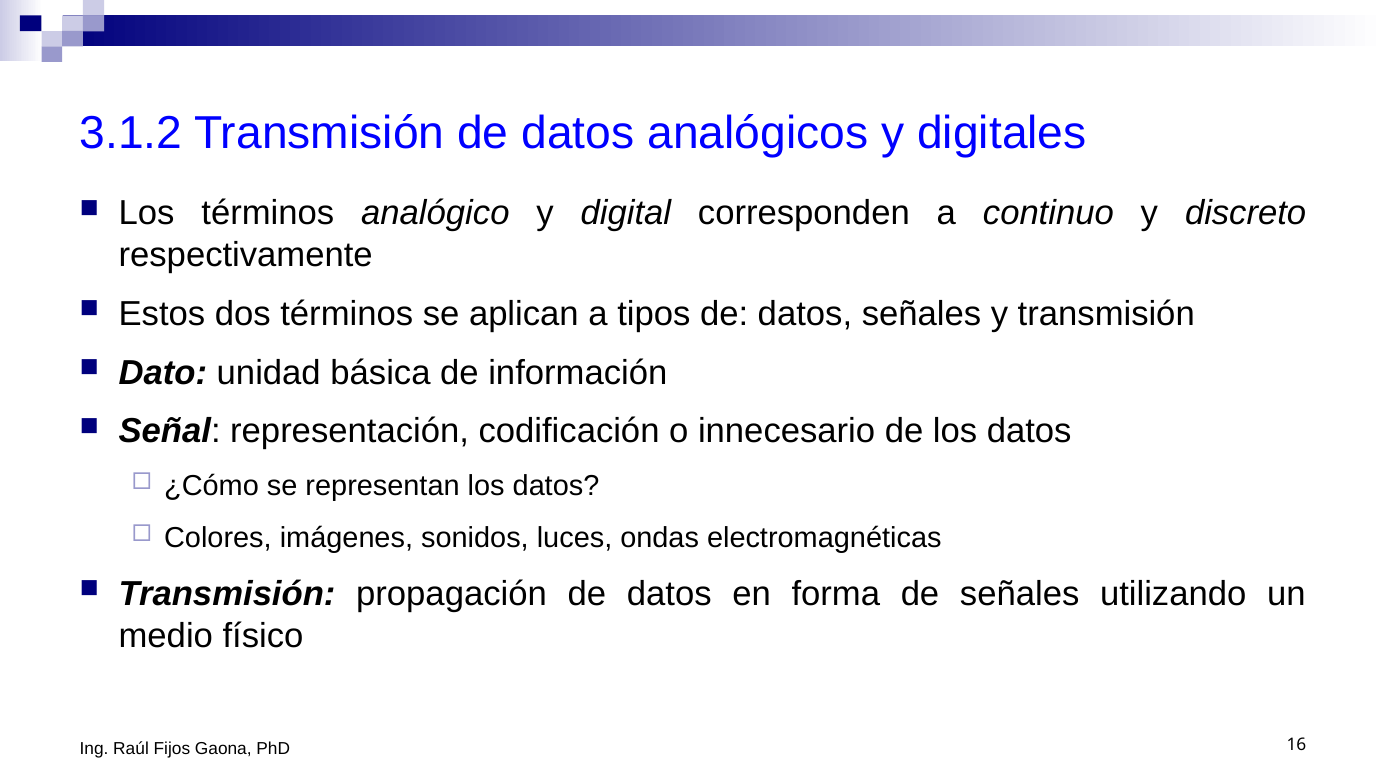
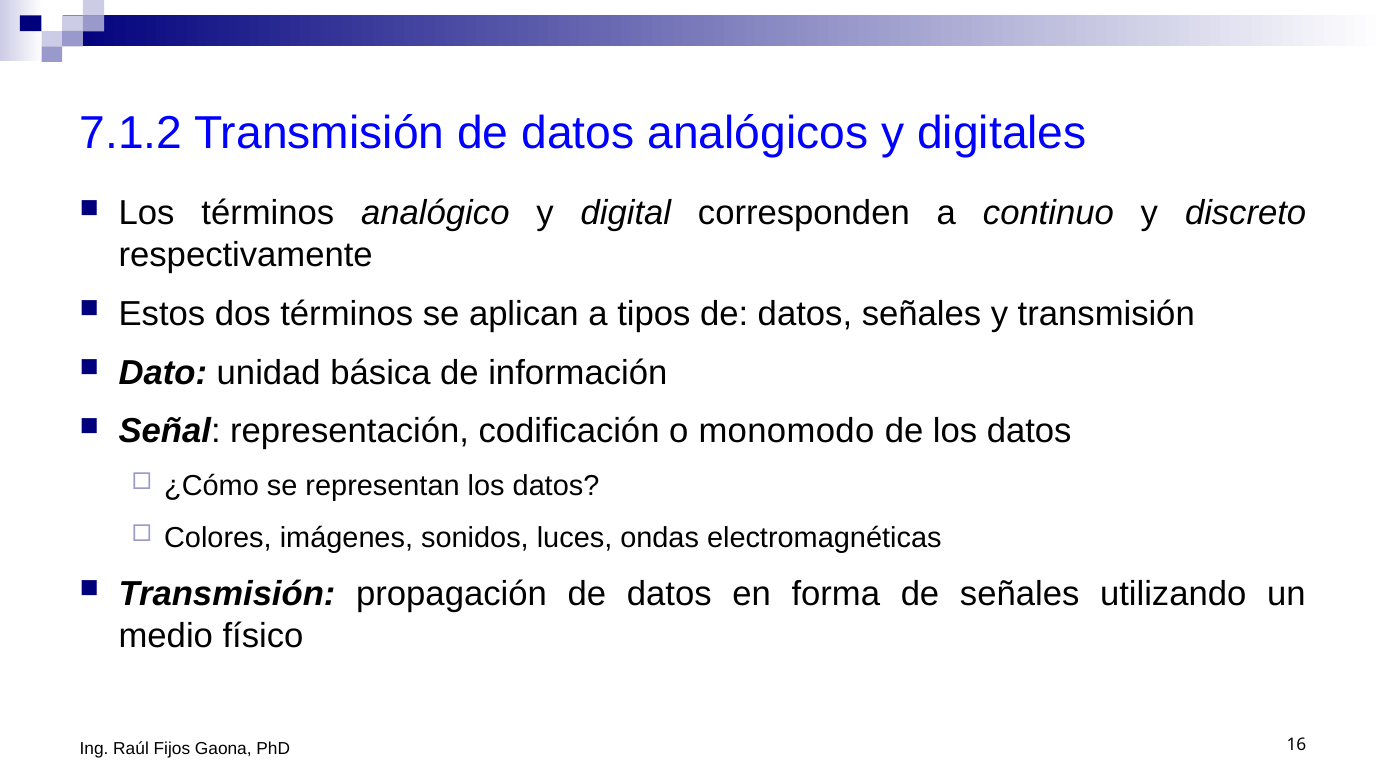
3.1.2: 3.1.2 -> 7.1.2
innecesario: innecesario -> monomodo
